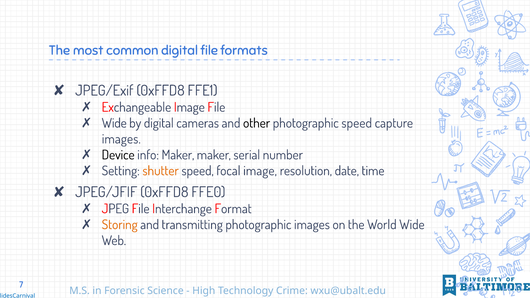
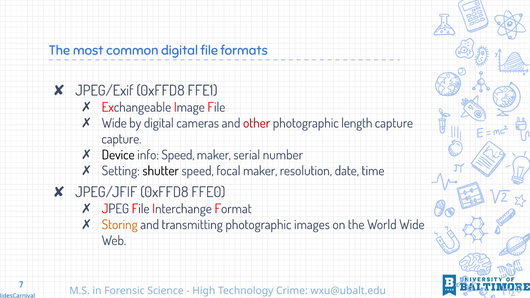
other colour: black -> red
photographic speed: speed -> length
images at (121, 139): images -> capture
info Maker: Maker -> Speed
shutter colour: orange -> black
focal image: image -> maker
